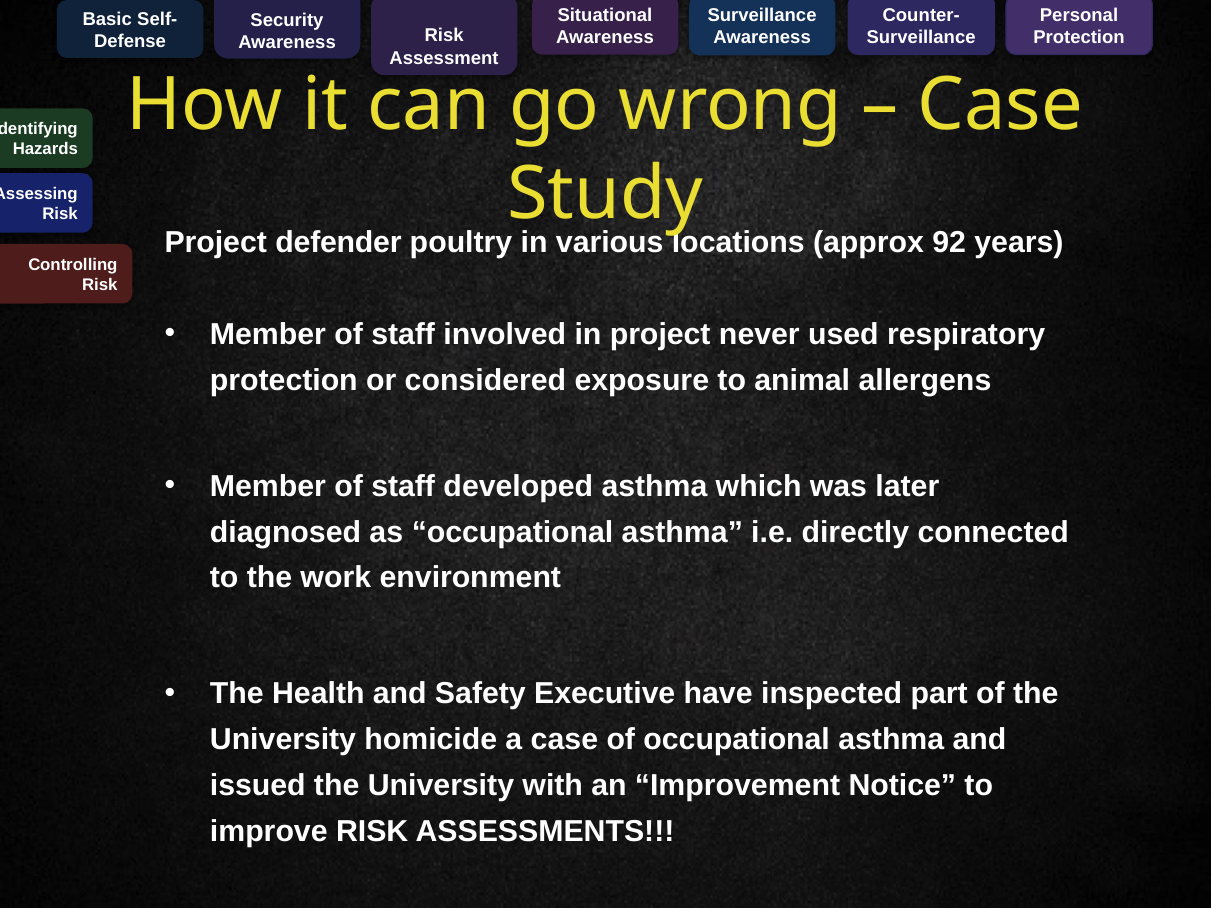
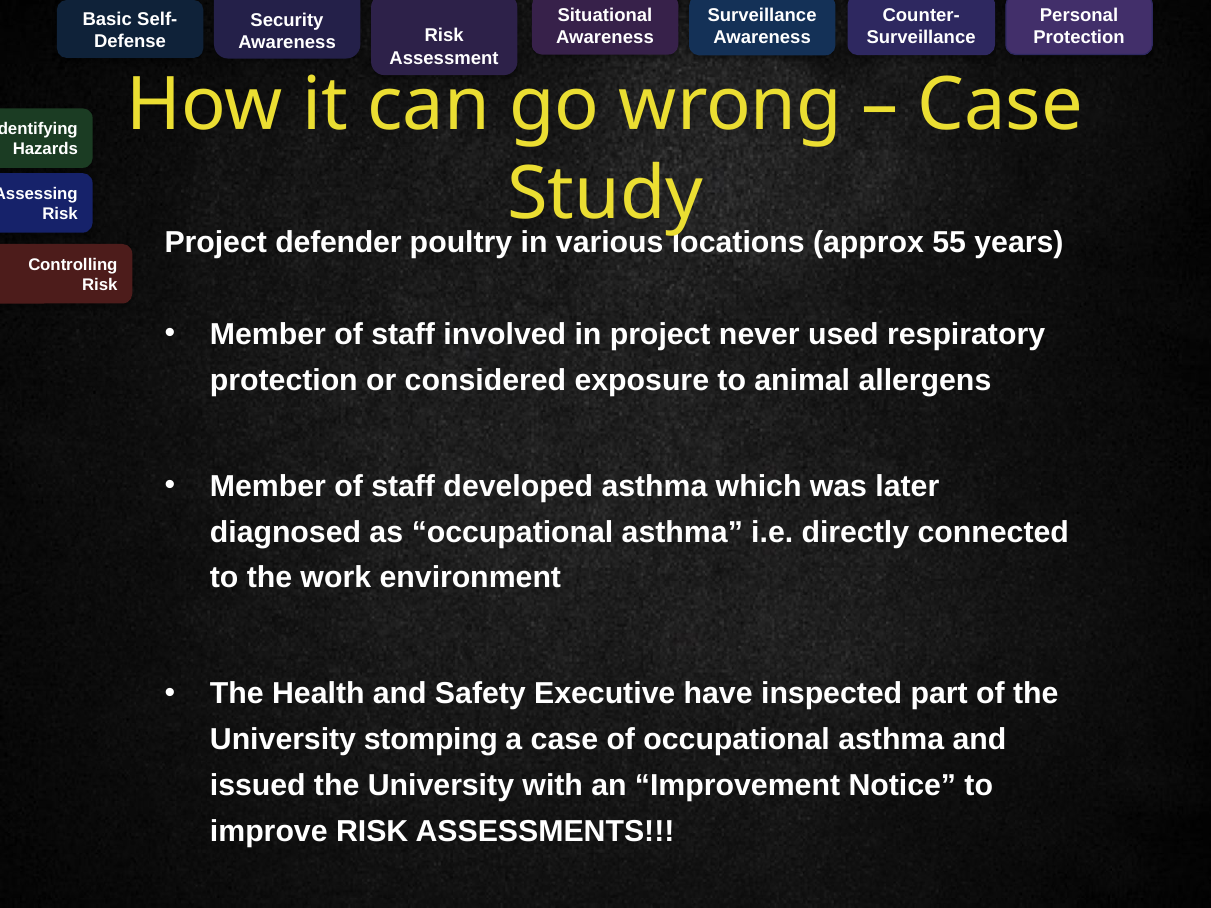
92: 92 -> 55
homicide: homicide -> stomping
